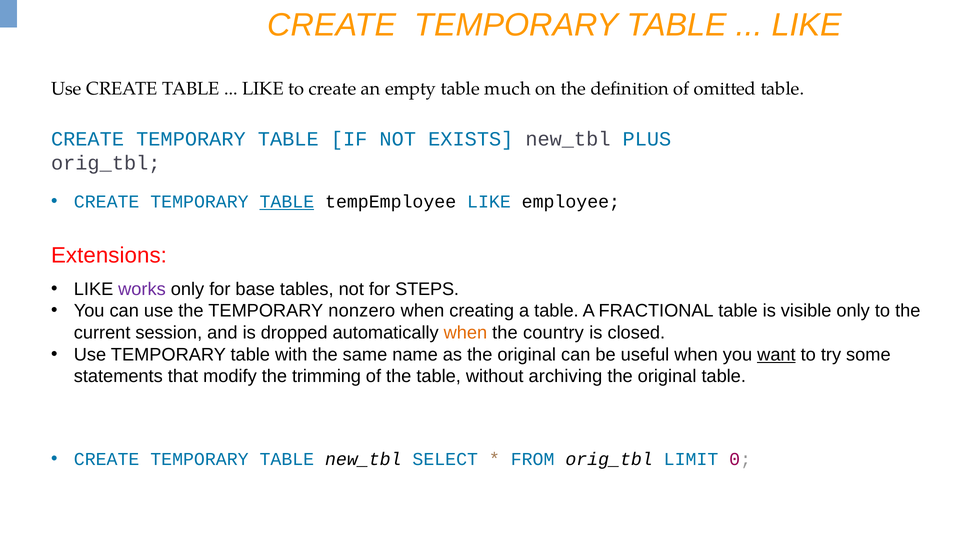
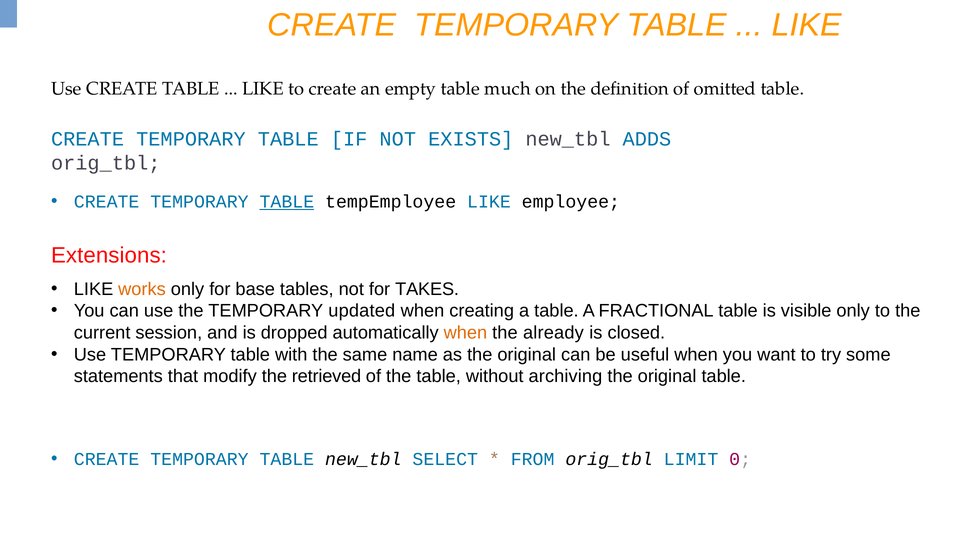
PLUS: PLUS -> ADDS
works colour: purple -> orange
STEPS: STEPS -> TAKES
nonzero: nonzero -> updated
country: country -> already
want underline: present -> none
trimming: trimming -> retrieved
